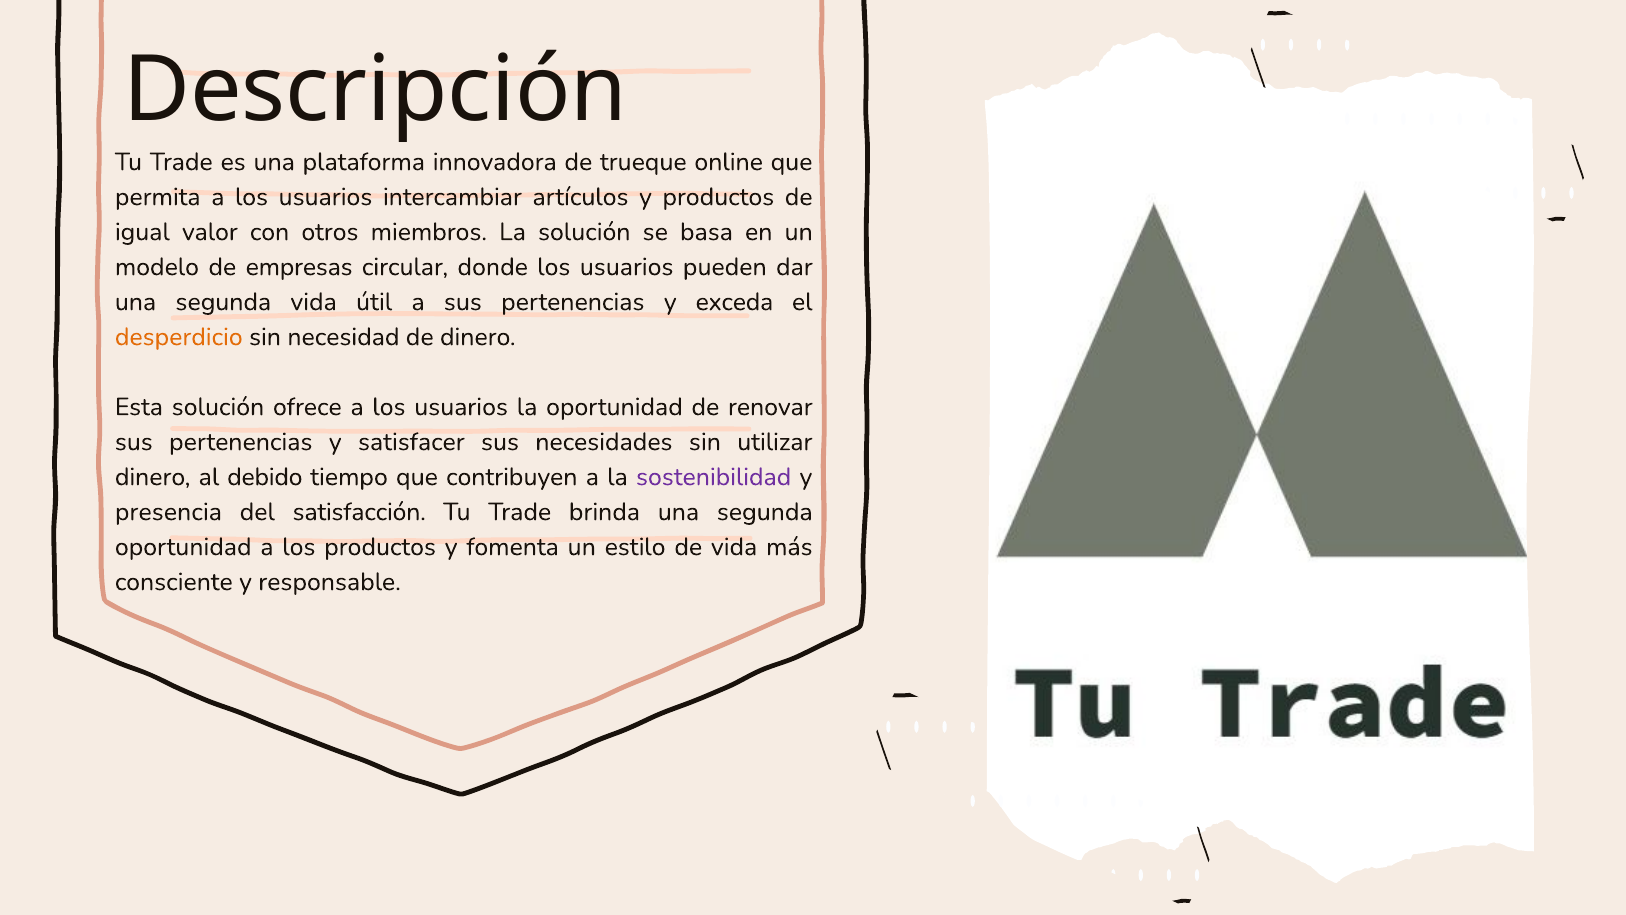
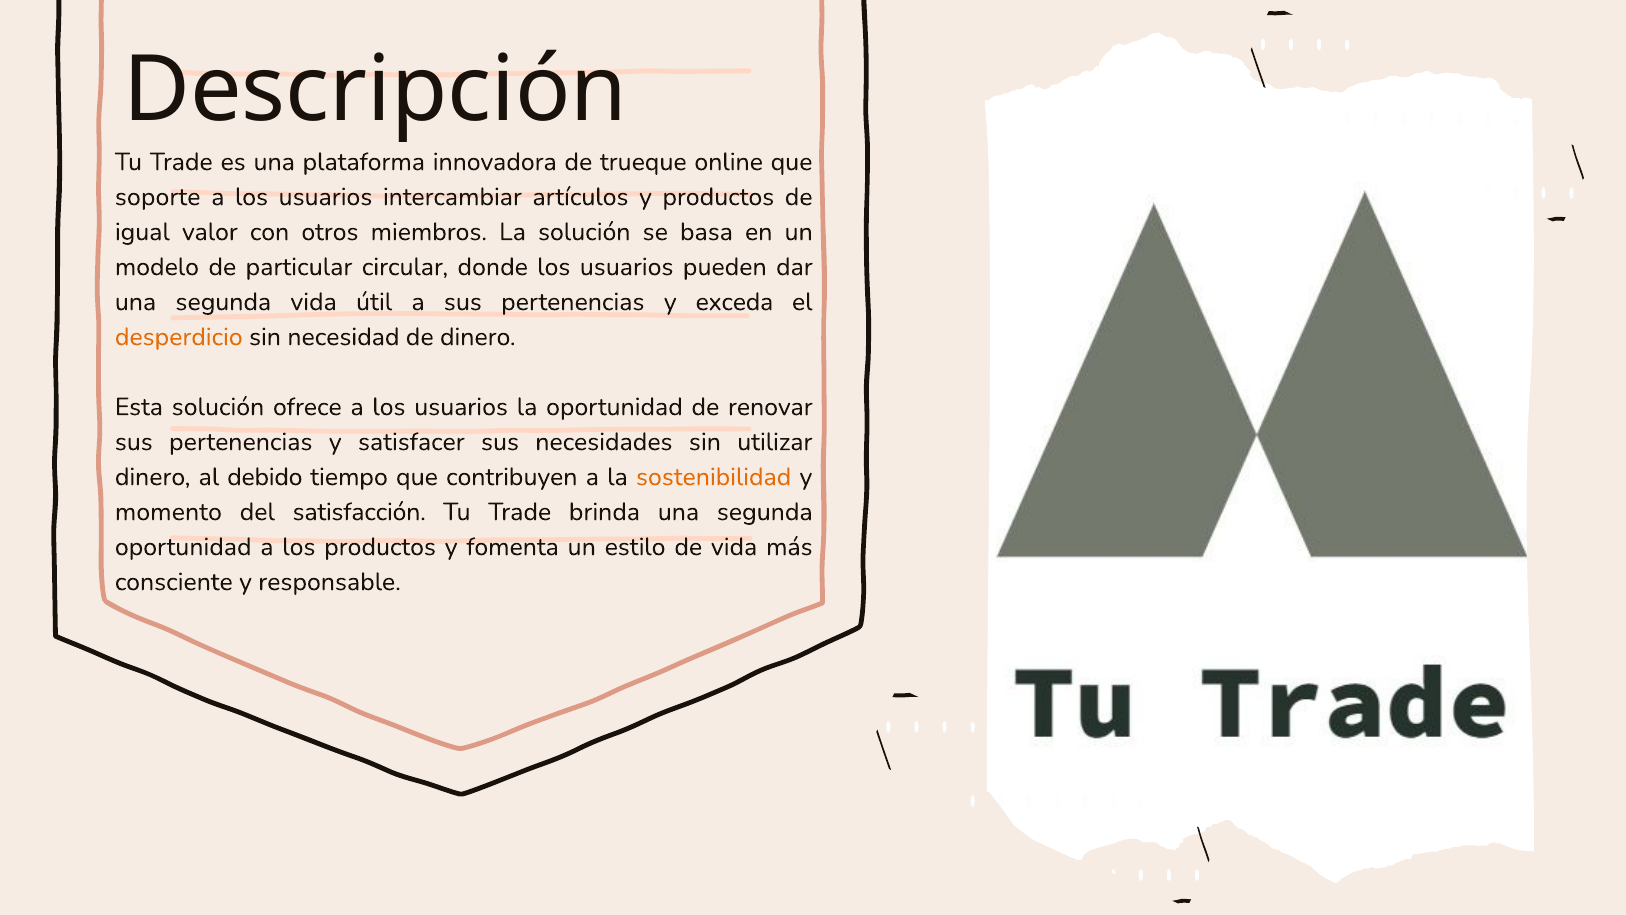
permita: permita -> soporte
empresas: empresas -> particular
sostenibilidad colour: purple -> orange
presencia: presencia -> momento
